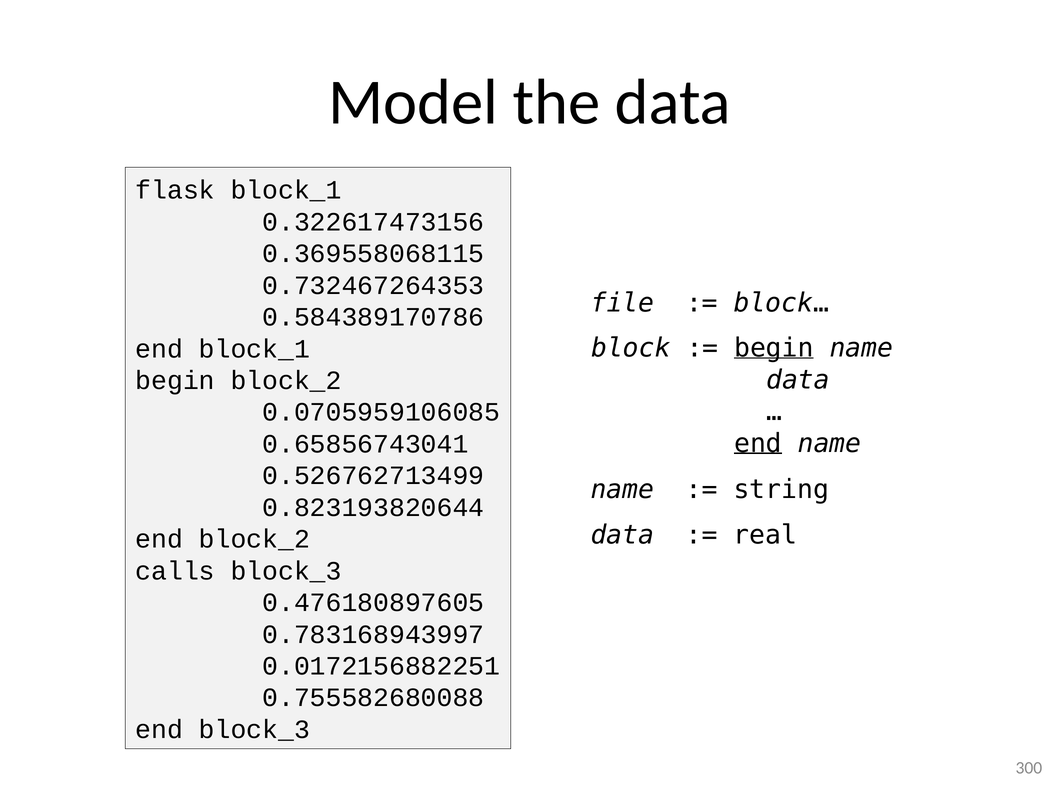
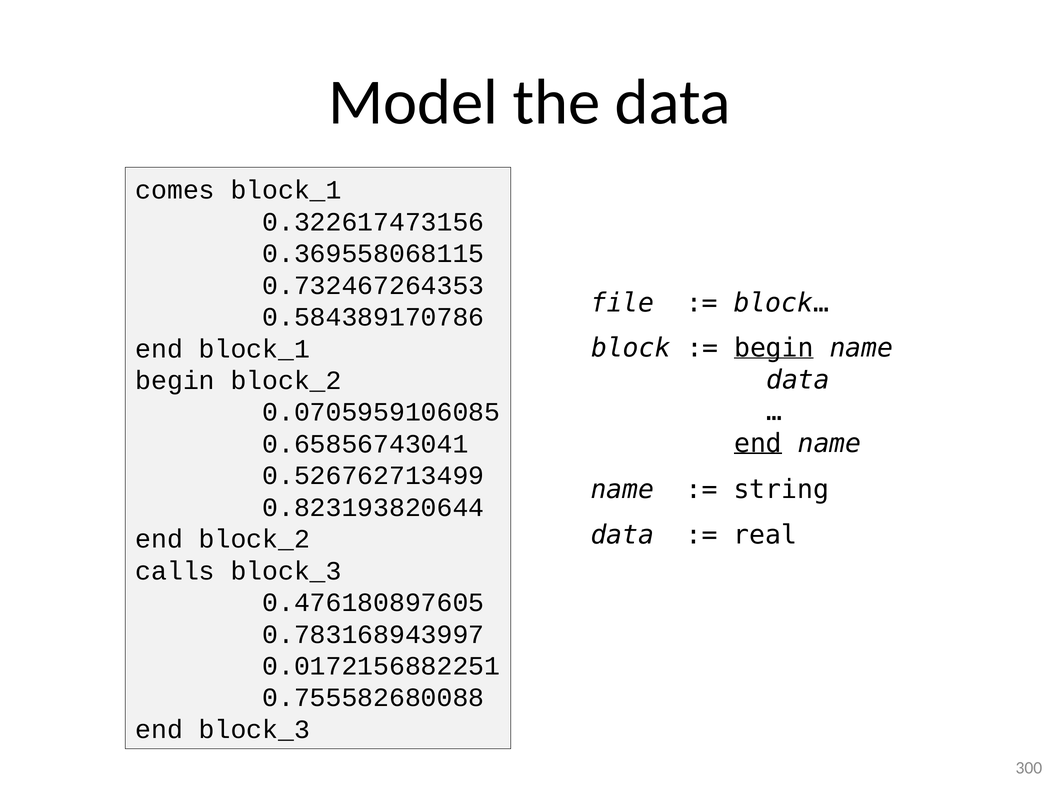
flask: flask -> comes
